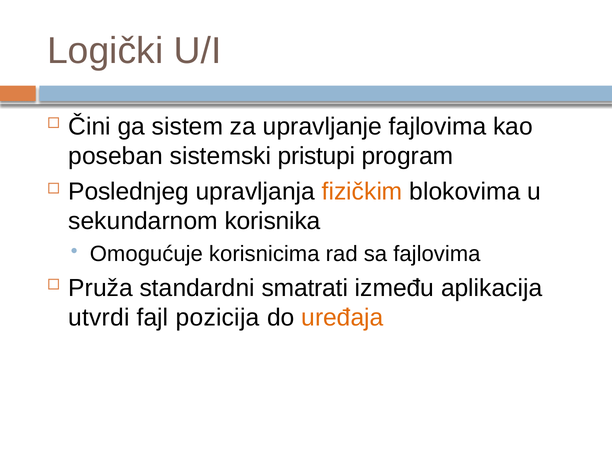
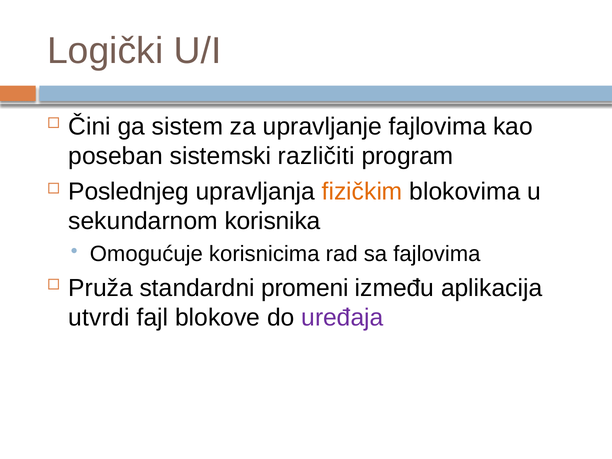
pristupi: pristupi -> različiti
smatrati: smatrati -> promeni
pozicija: pozicija -> blokove
uređaja colour: orange -> purple
